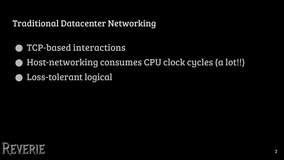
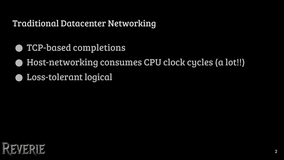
interactions: interactions -> completions
